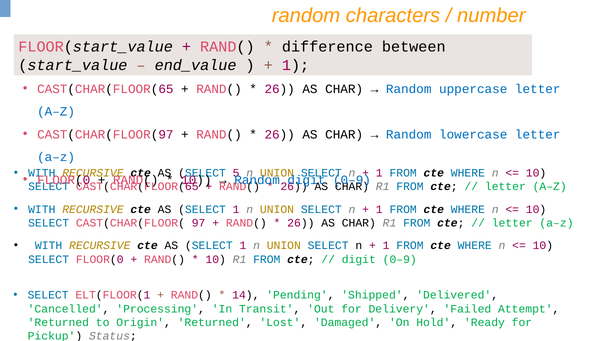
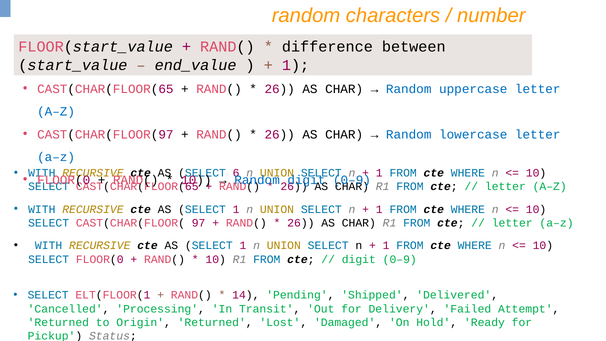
5: 5 -> 6
